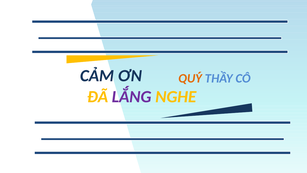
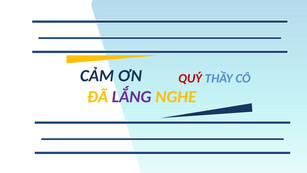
QUÝ colour: orange -> red
